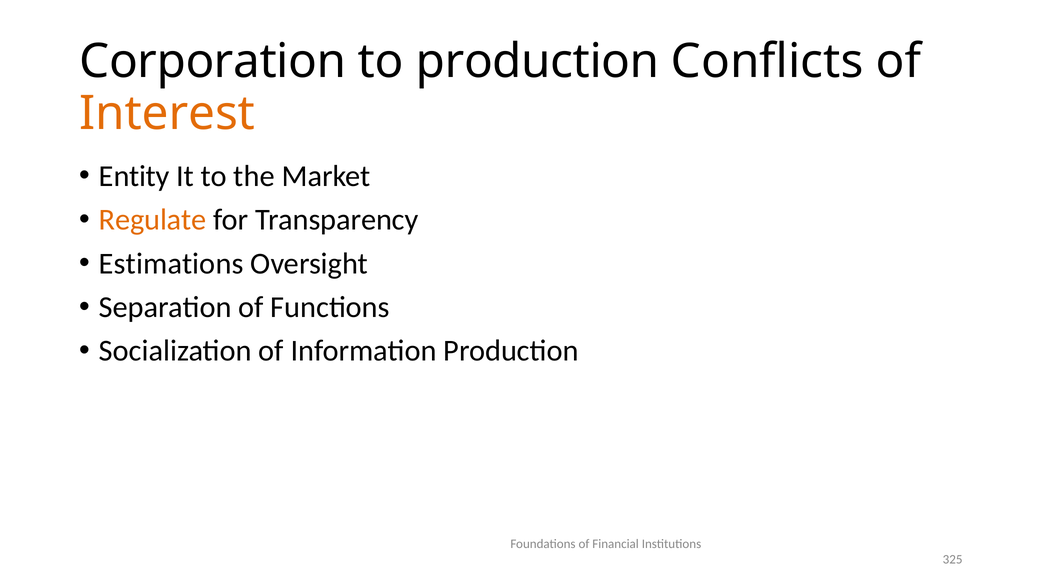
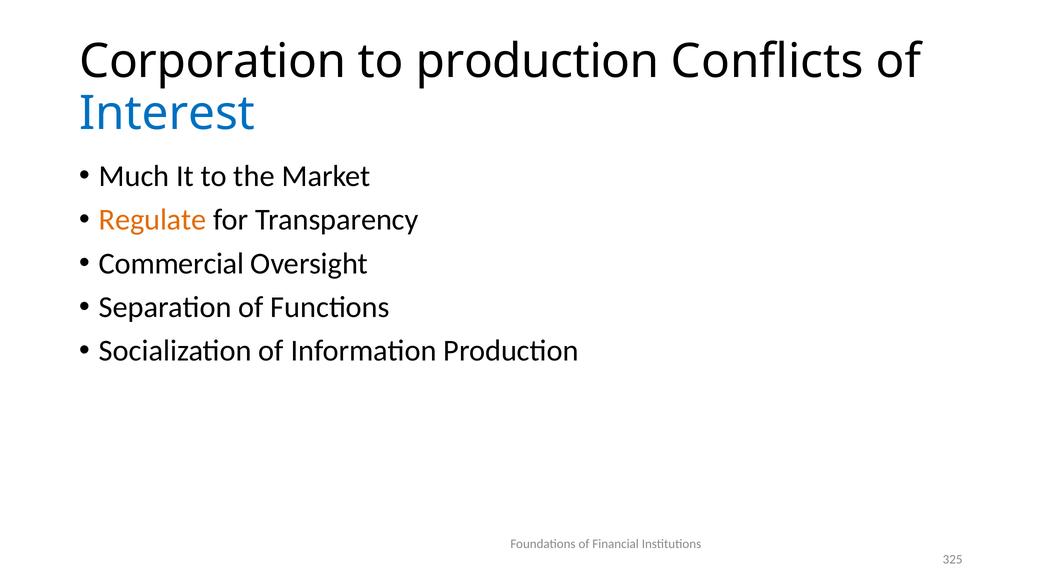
Interest colour: orange -> blue
Entity: Entity -> Much
Estimations: Estimations -> Commercial
